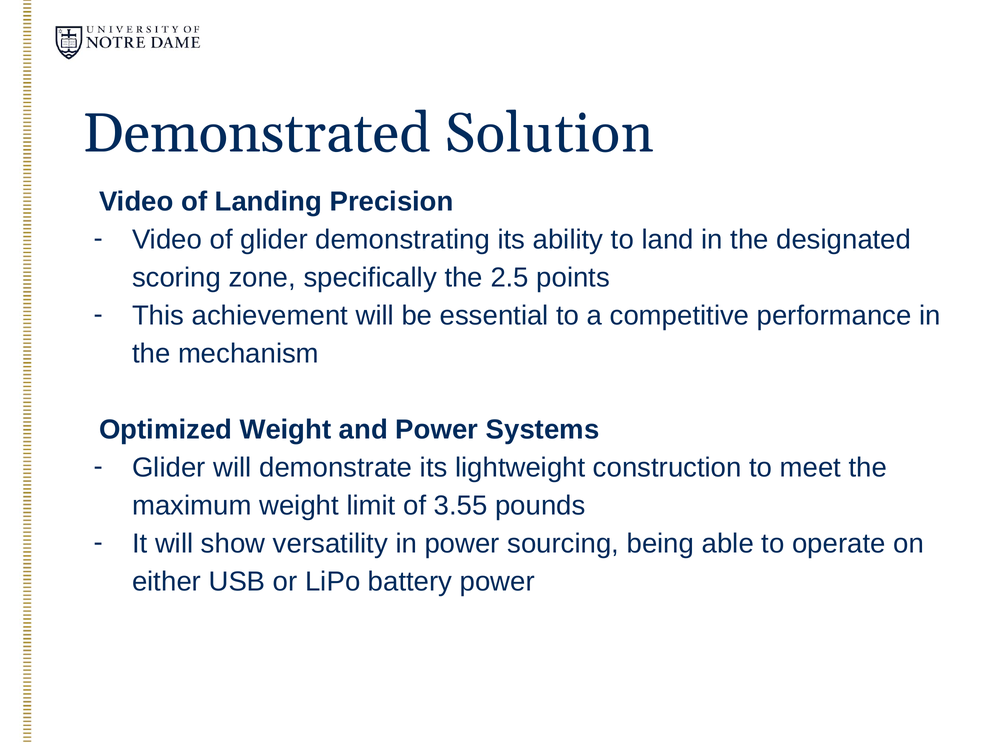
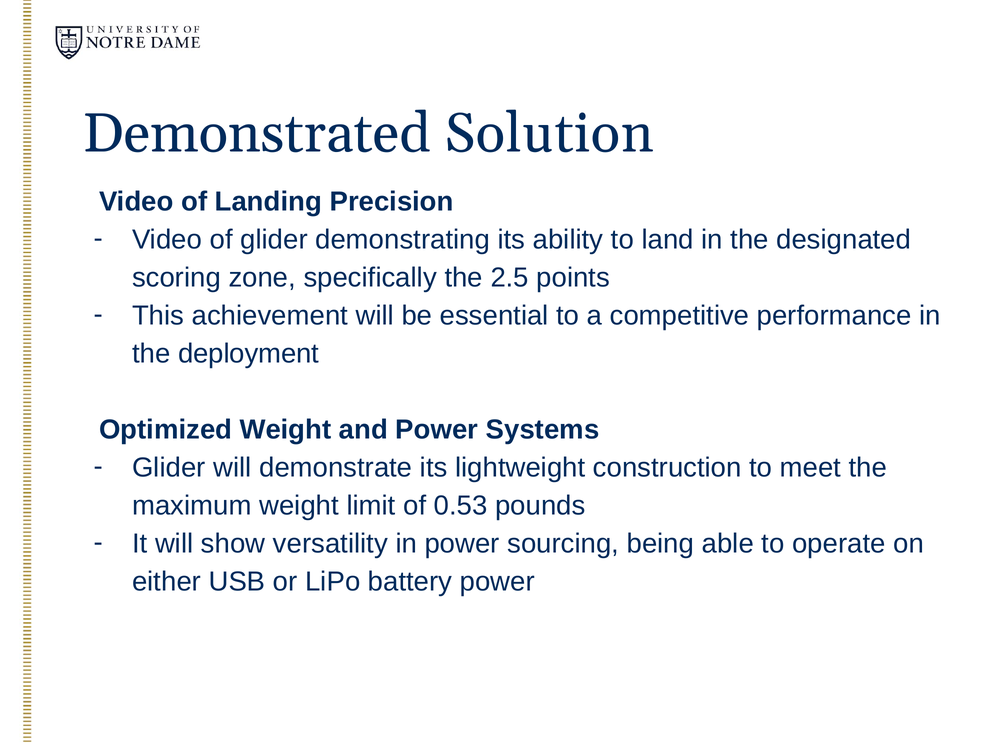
mechanism: mechanism -> deployment
3.55: 3.55 -> 0.53
